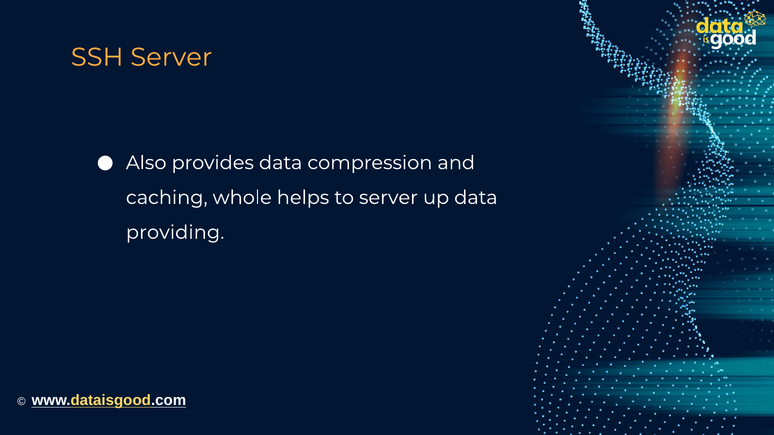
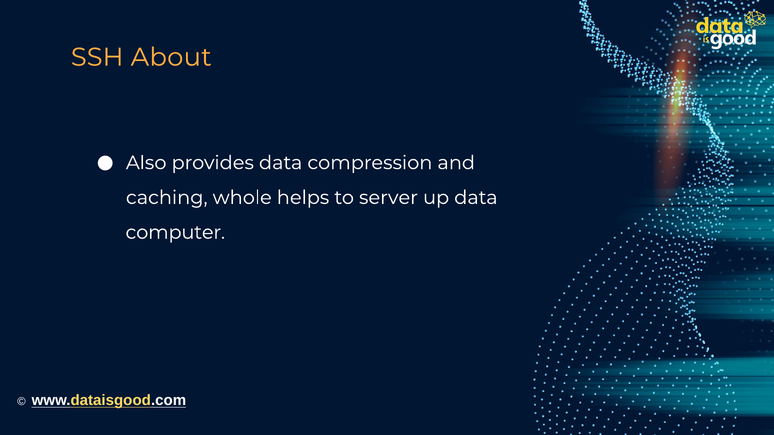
SSH Server: Server -> About
providing: providing -> computer
